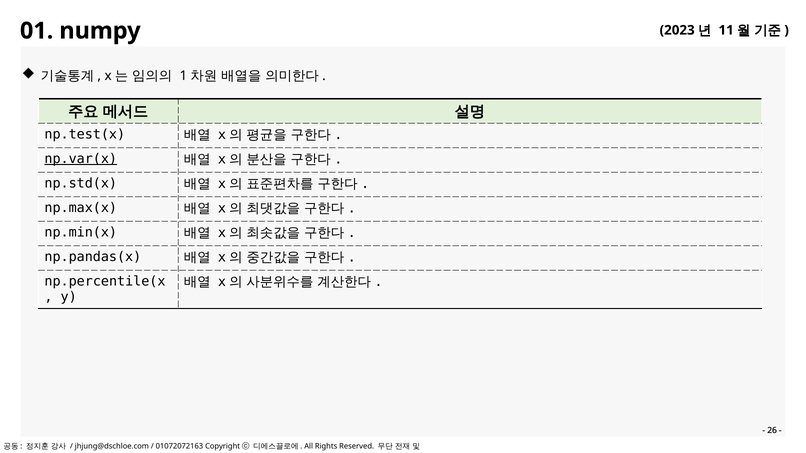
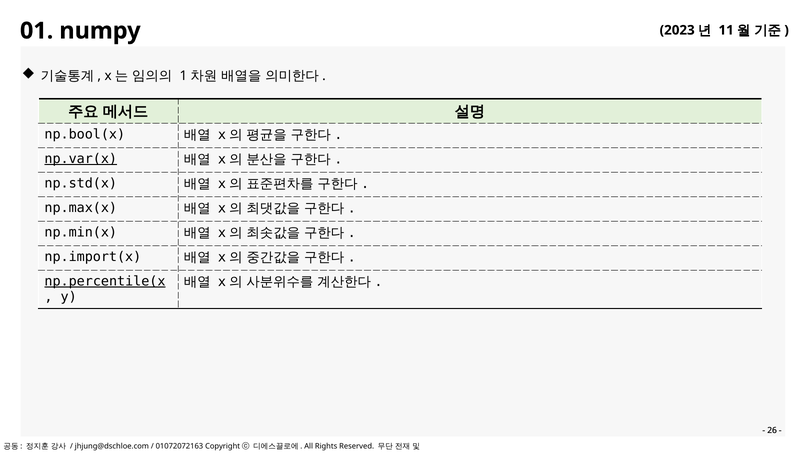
np.test(x: np.test(x -> np.bool(x
np.pandas(x: np.pandas(x -> np.import(x
np.percentile(x underline: none -> present
